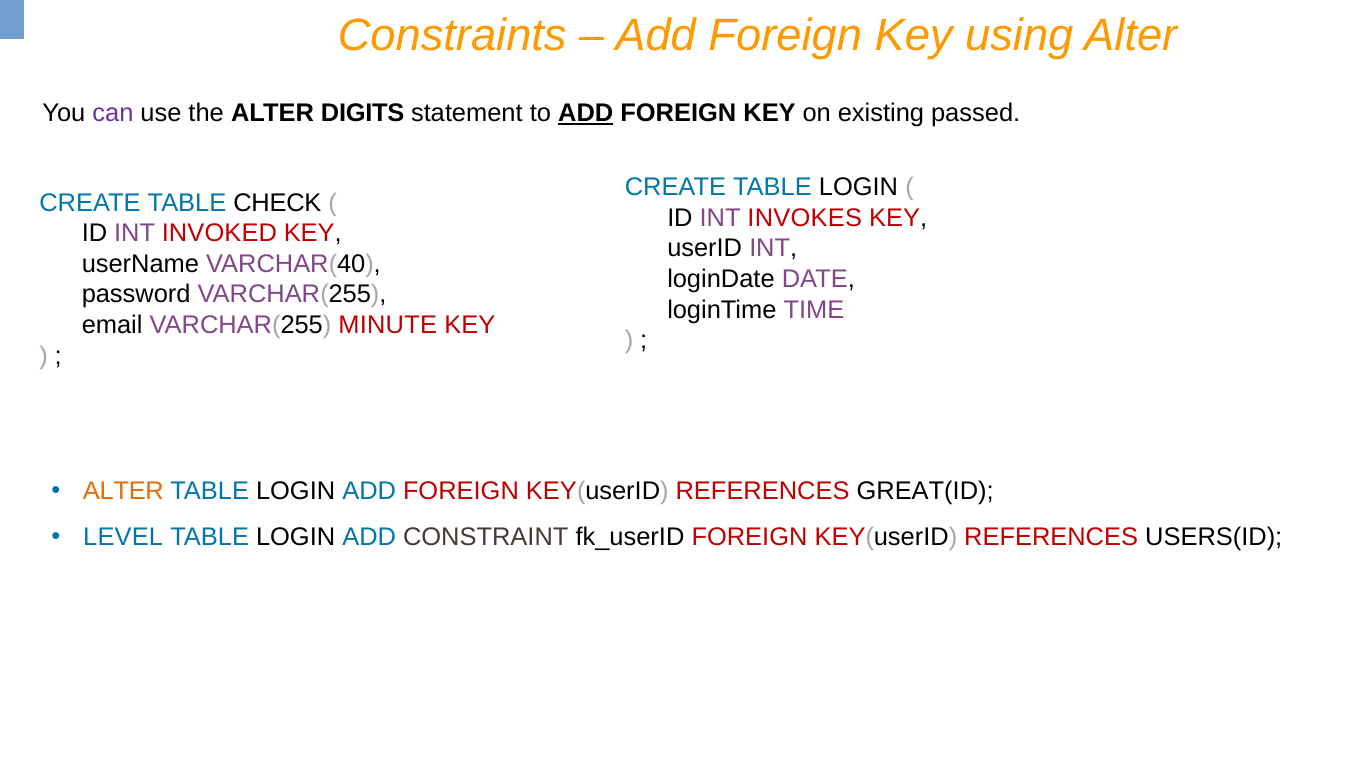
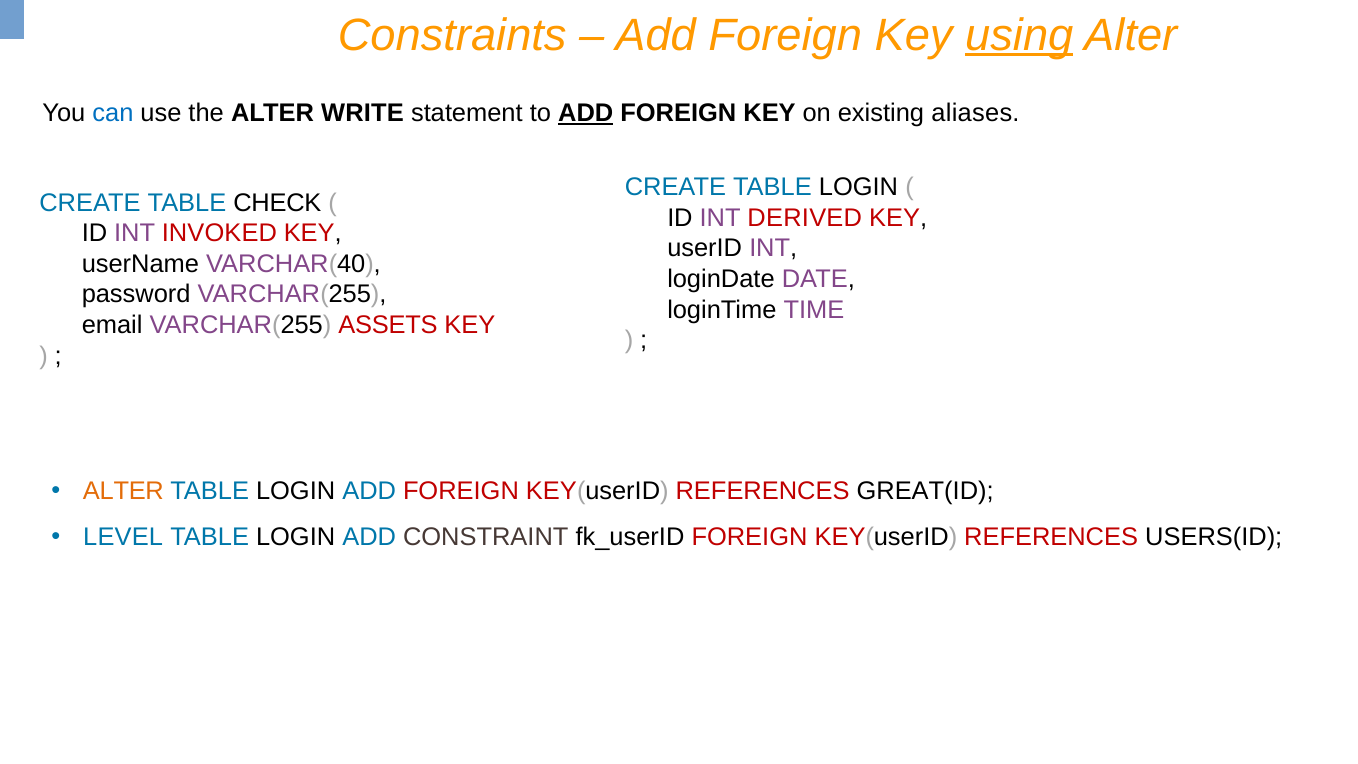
using underline: none -> present
can colour: purple -> blue
DIGITS: DIGITS -> WRITE
passed: passed -> aliases
INVOKES: INVOKES -> DERIVED
MINUTE: MINUTE -> ASSETS
